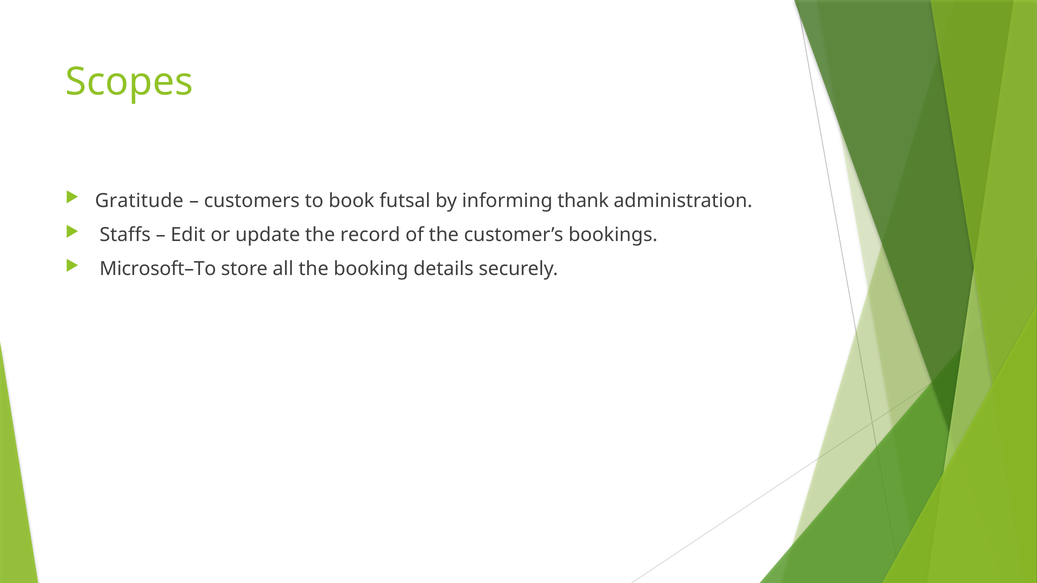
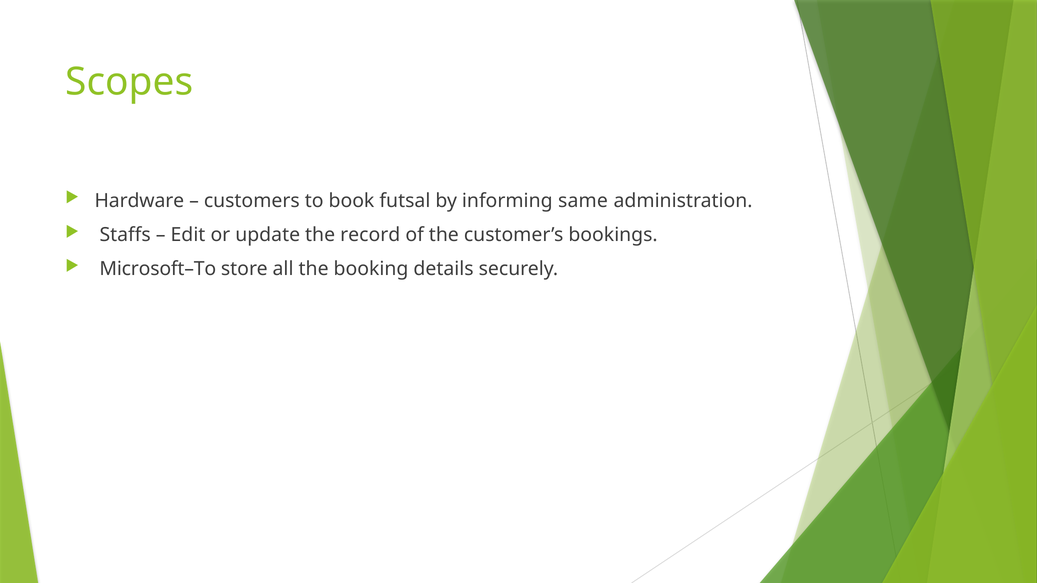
Gratitude: Gratitude -> Hardware
thank: thank -> same
